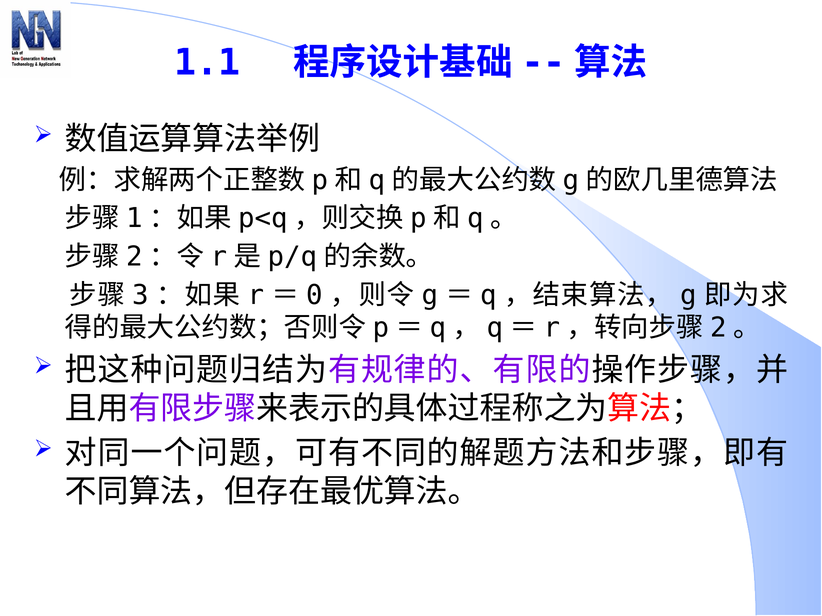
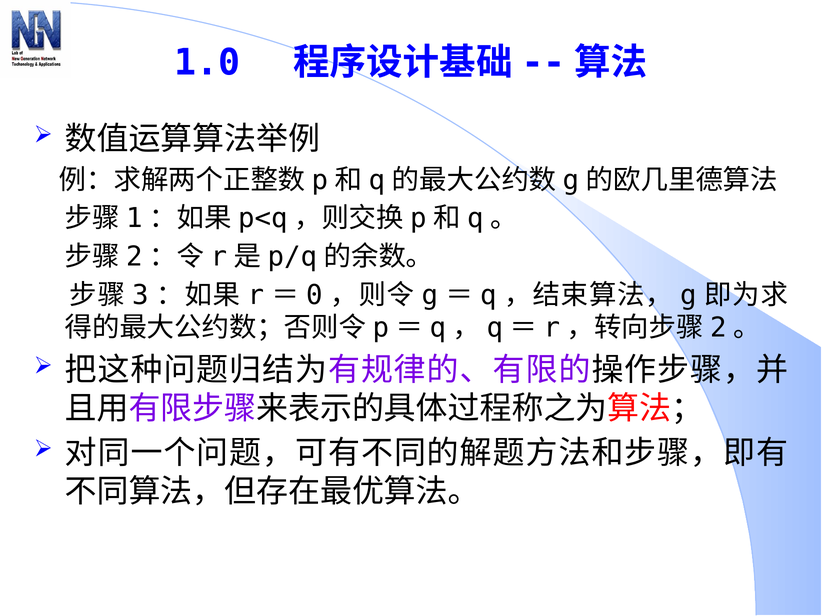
1.1: 1.1 -> 1.0
